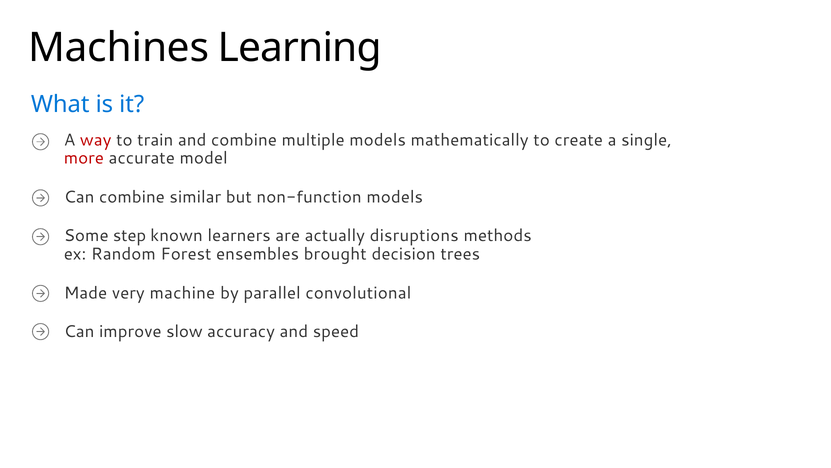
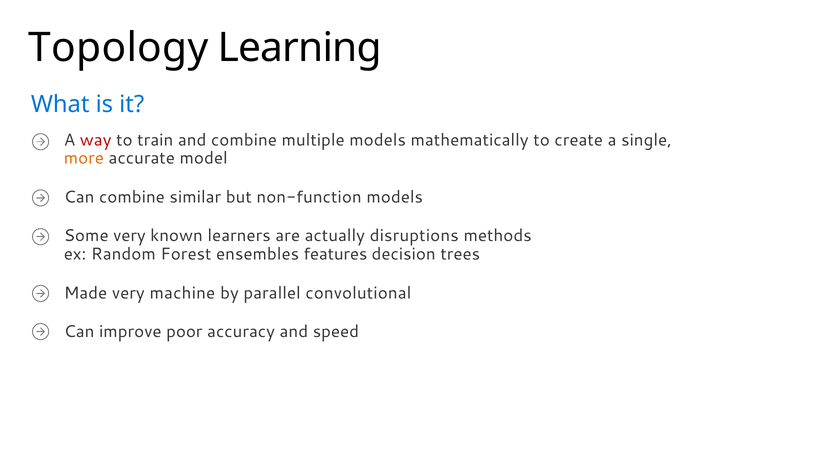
Machines: Machines -> Topology
more colour: red -> orange
Some step: step -> very
brought: brought -> features
slow: slow -> poor
